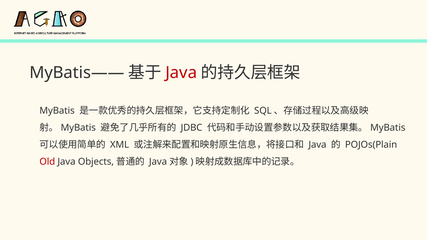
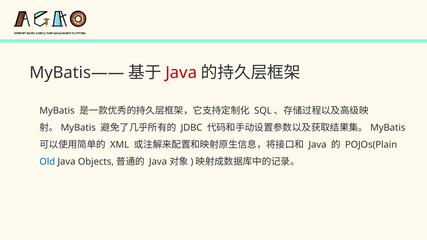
Old colour: red -> blue
